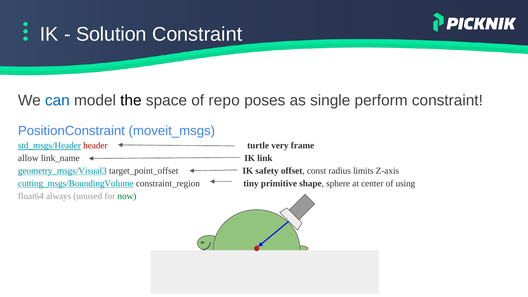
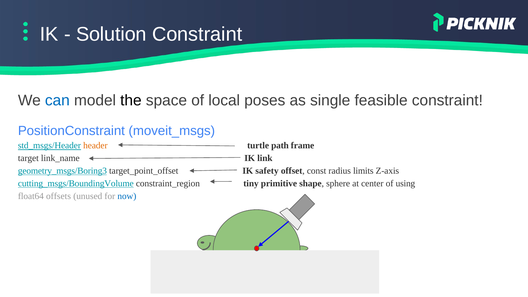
repo: repo -> local
perform: perform -> feasible
header colour: red -> orange
very: very -> path
allow: allow -> target
geometry_msgs/Visual3: geometry_msgs/Visual3 -> geometry_msgs/Boring3
always: always -> offsets
now colour: green -> blue
